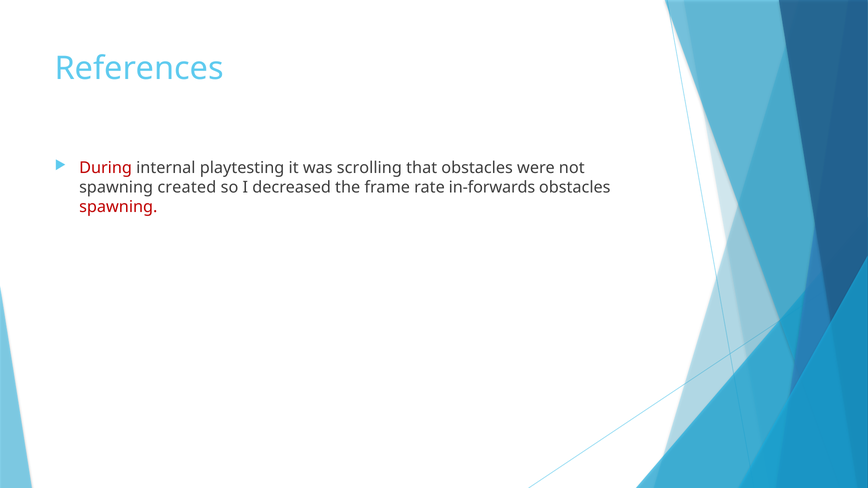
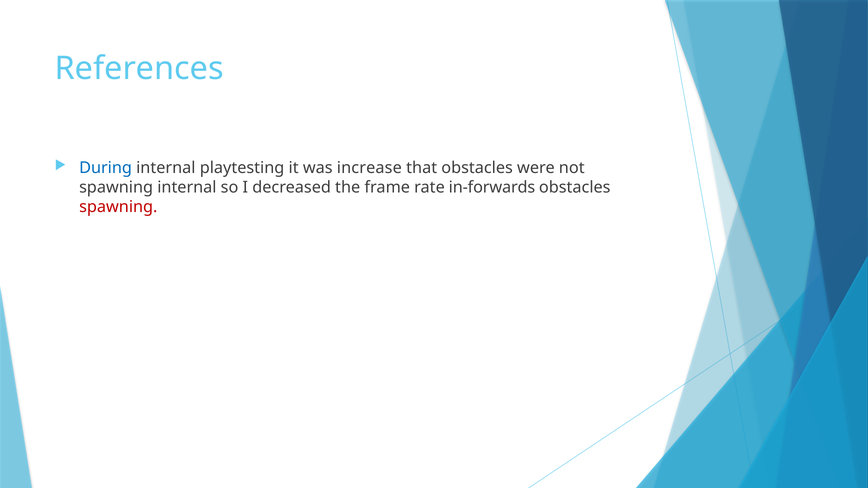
During colour: red -> blue
scrolling: scrolling -> increase
spawning created: created -> internal
